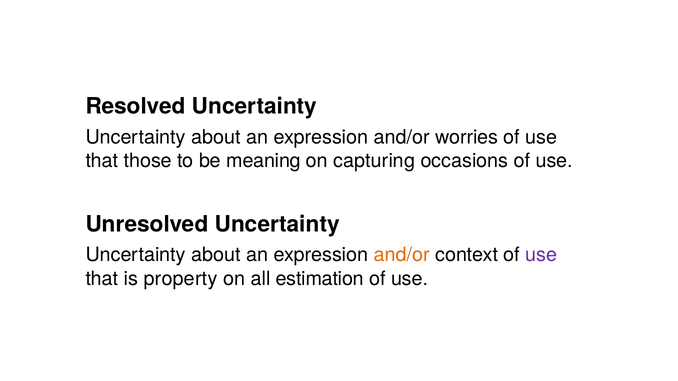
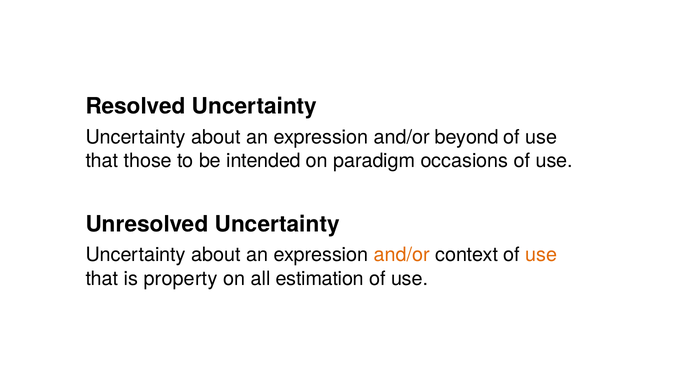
worries: worries -> beyond
meaning: meaning -> intended
capturing: capturing -> paradigm
use at (541, 255) colour: purple -> orange
